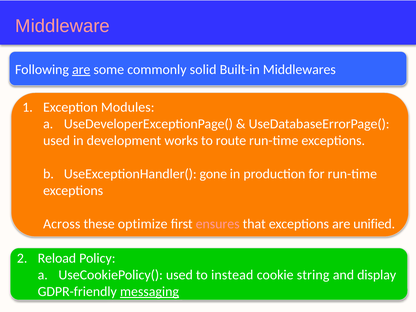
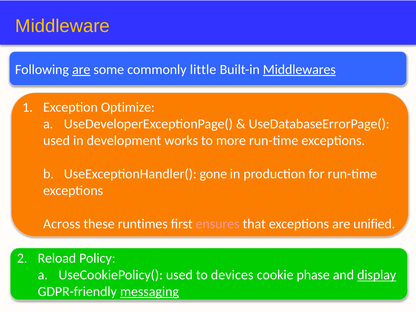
Middleware colour: pink -> yellow
solid: solid -> little
Middlewares underline: none -> present
Modules: Modules -> Optimize
route: route -> more
optimize: optimize -> runtimes
instead: instead -> devices
string: string -> phase
display underline: none -> present
